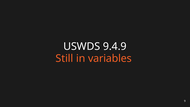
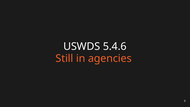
9.4.9: 9.4.9 -> 5.4.6
variables: variables -> agencies
